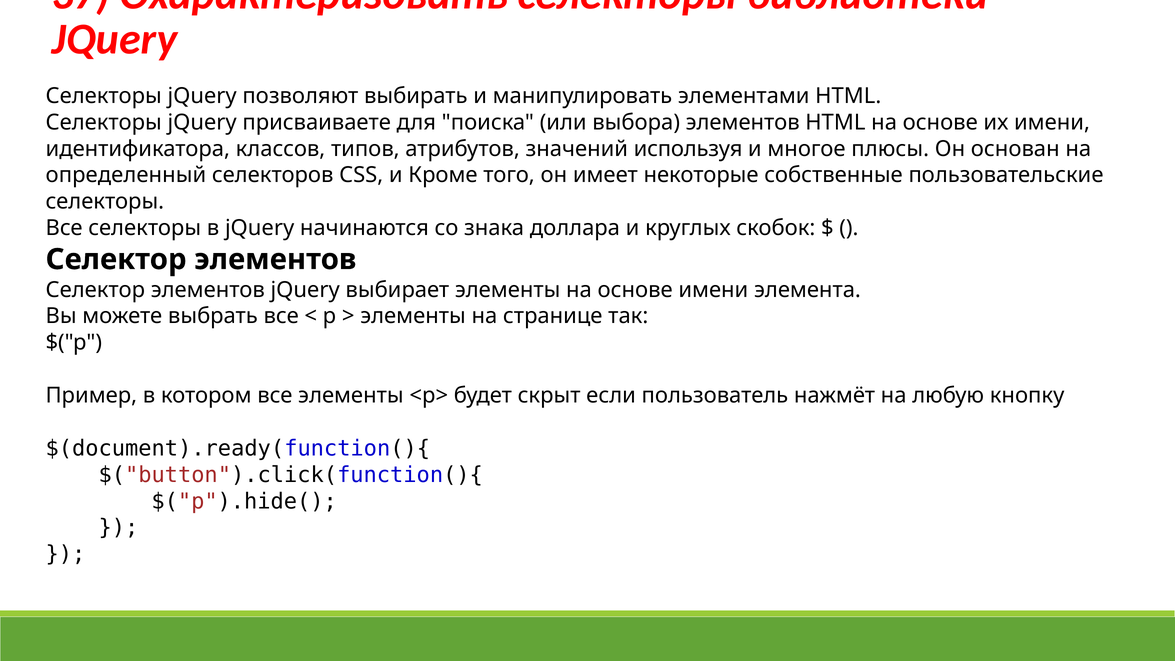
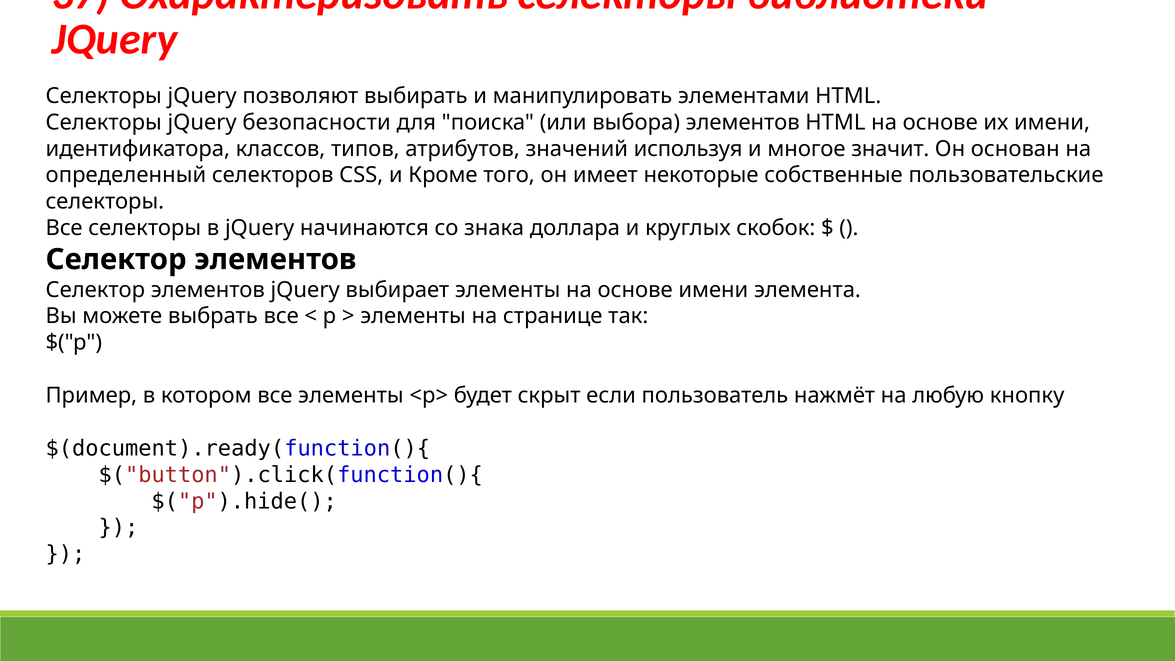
присваиваете: присваиваете -> безопасности
плюсы: плюсы -> значит
